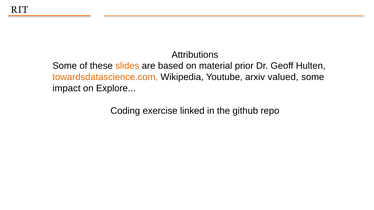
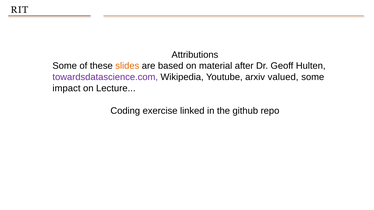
prior: prior -> after
towardsdatascience.com colour: orange -> purple
Explore: Explore -> Lecture
